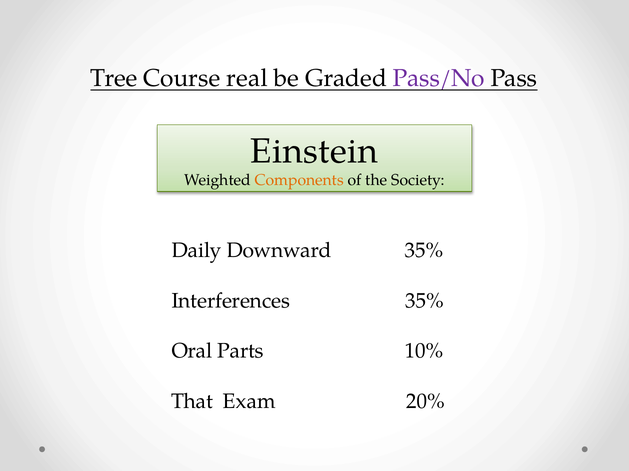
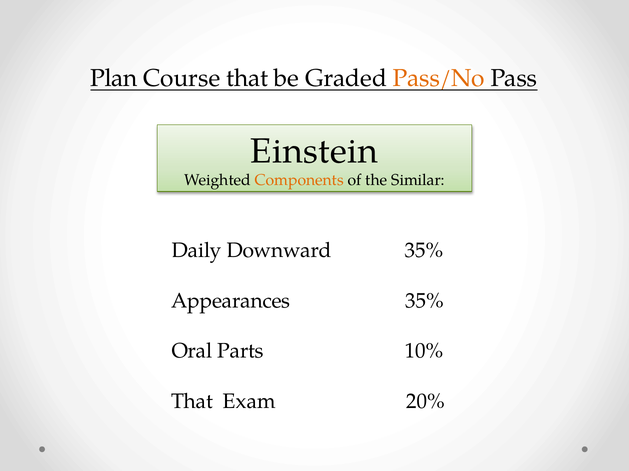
Tree: Tree -> Plan
Course real: real -> that
Pass/No colour: purple -> orange
Society: Society -> Similar
Interferences: Interferences -> Appearances
